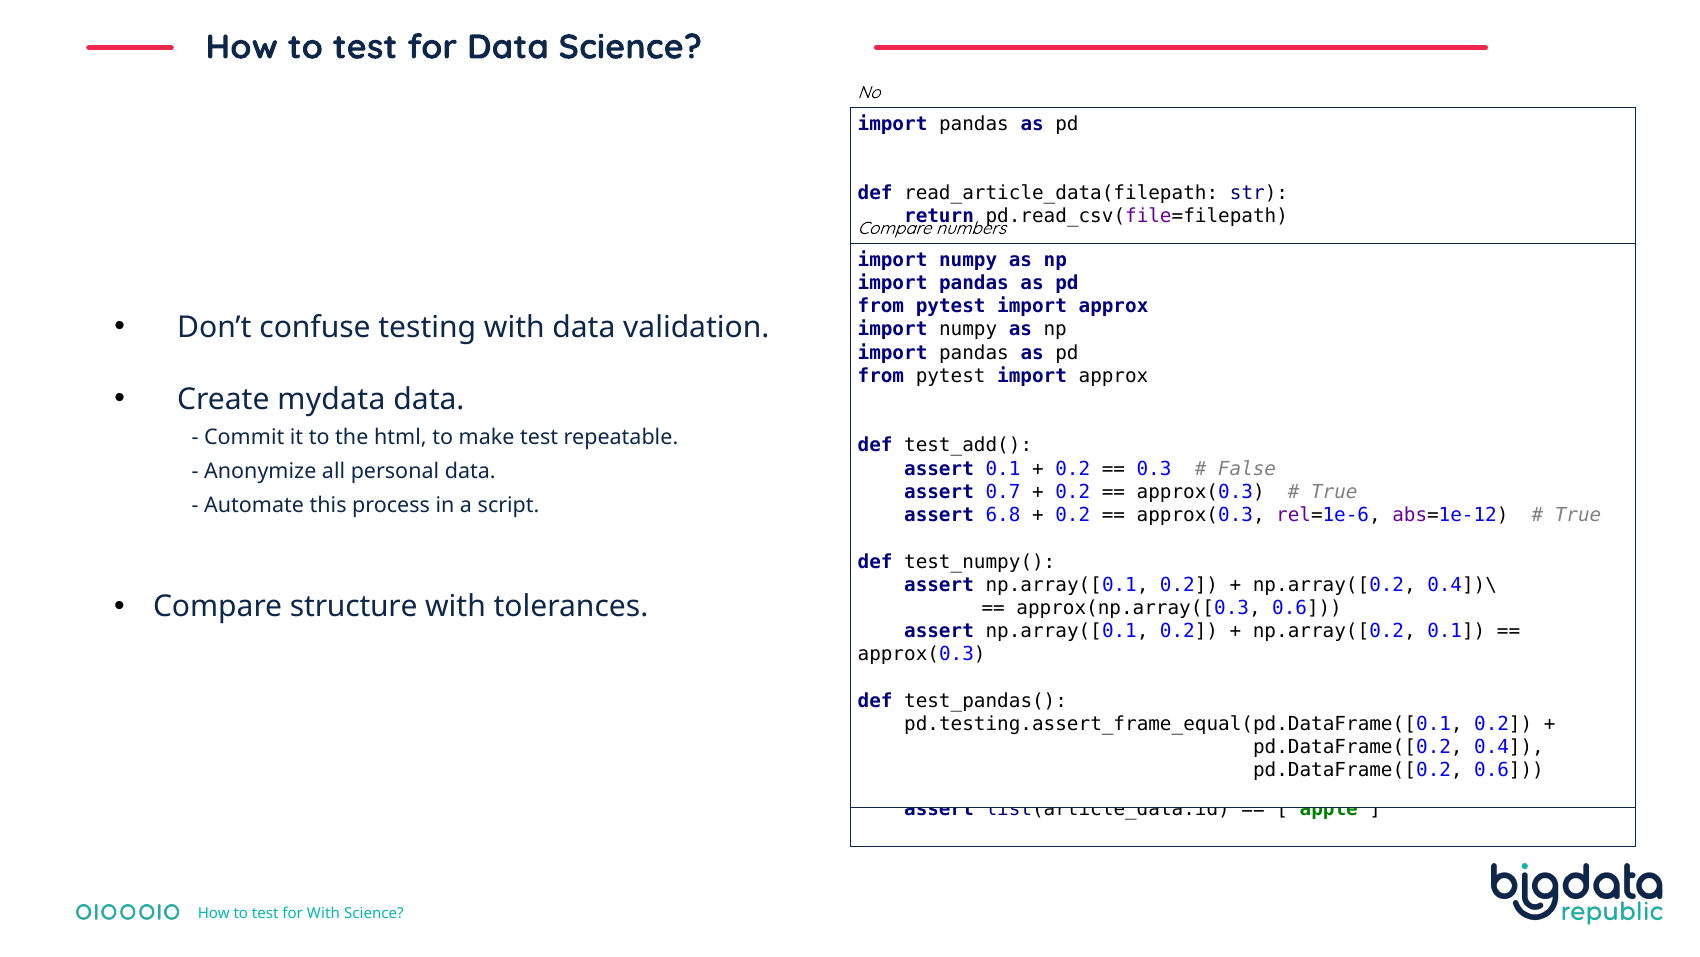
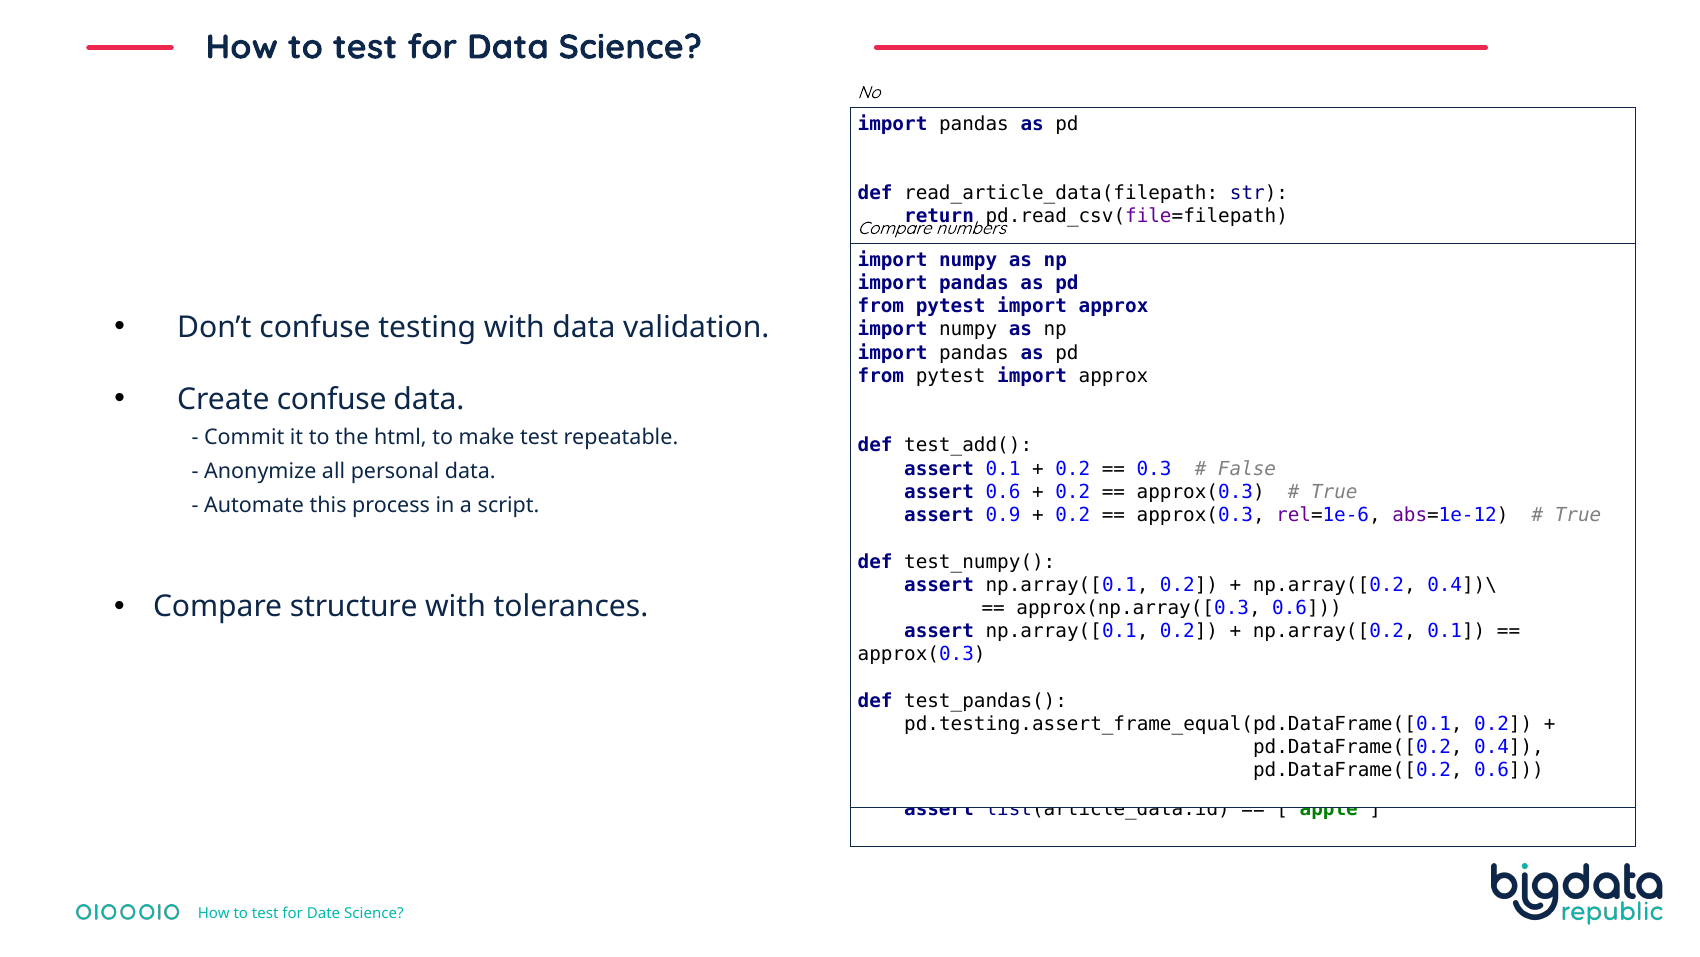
Create mydata: mydata -> confuse
assert 0.7: 0.7 -> 0.6
6.8: 6.8 -> 0.9
for With: With -> Date
